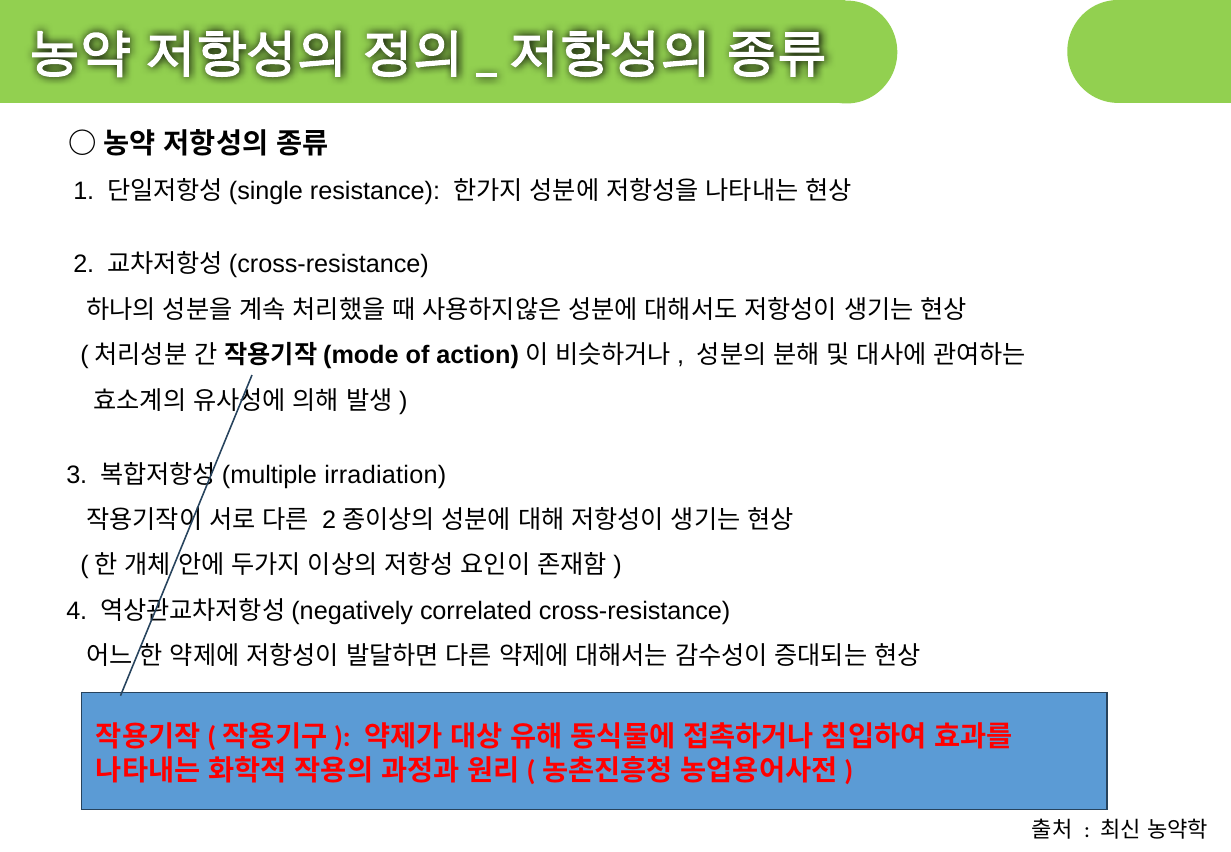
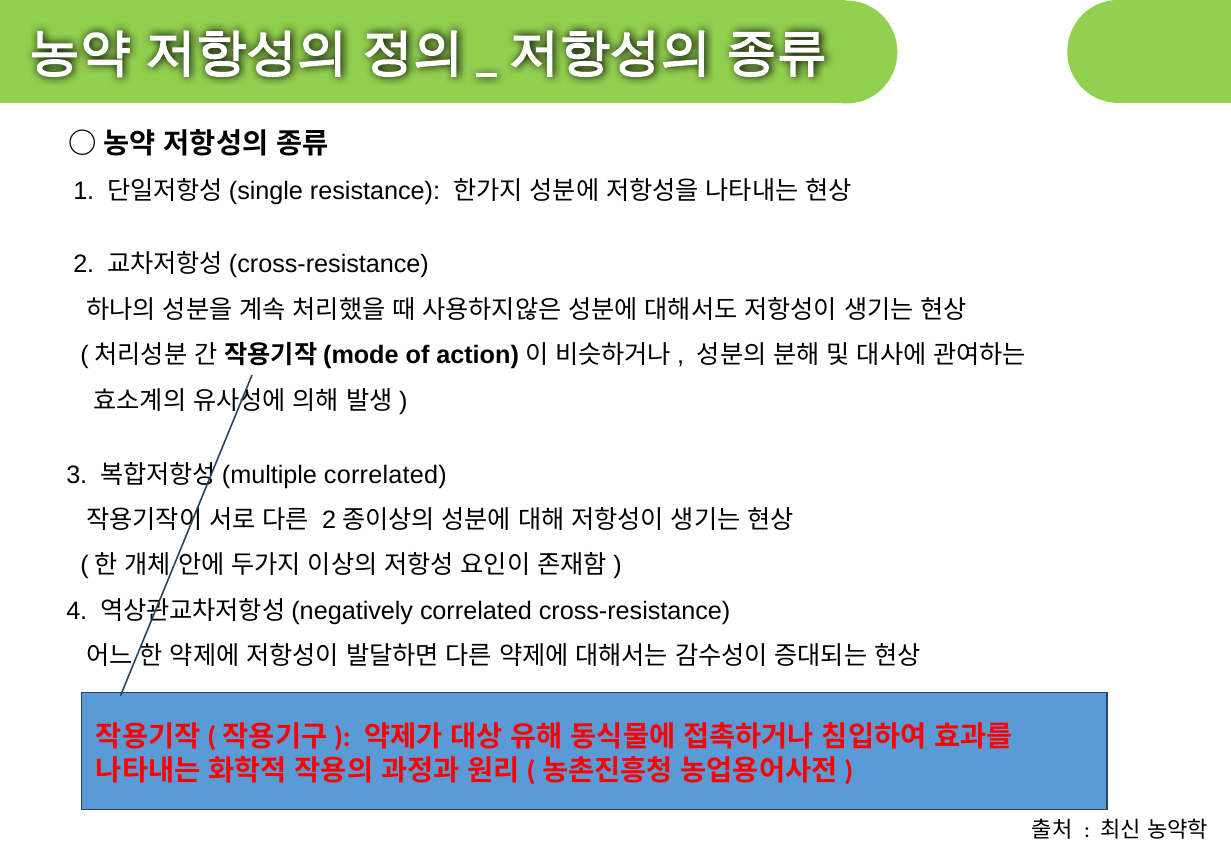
irradiation at (385, 475): irradiation -> correlated
